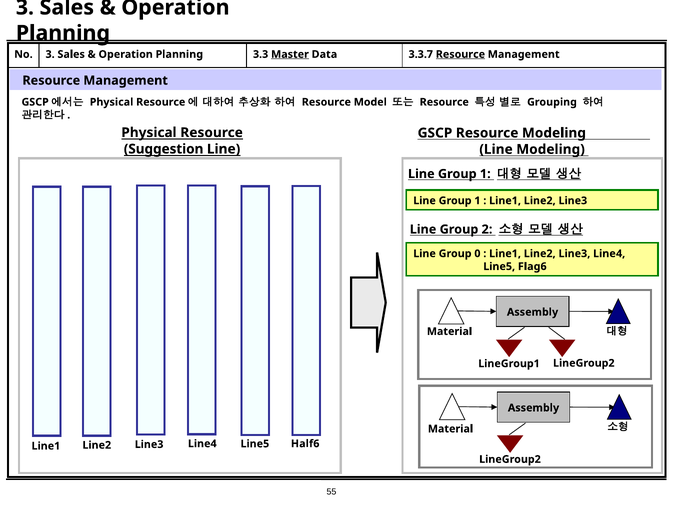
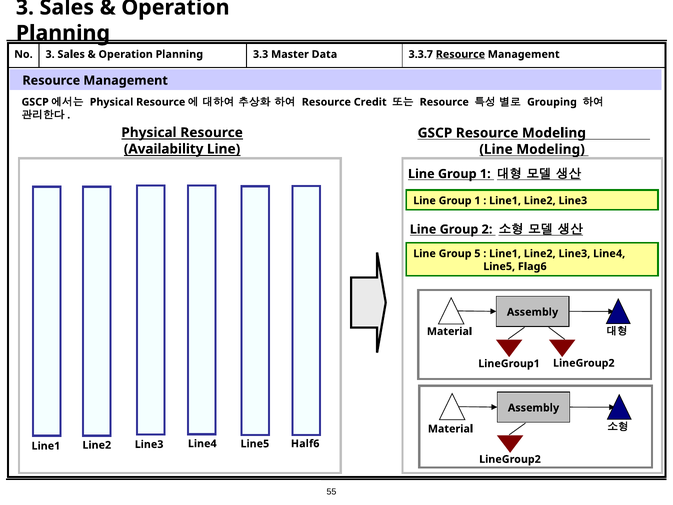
Master underline: present -> none
Model: Model -> Credit
Suggestion: Suggestion -> Availability
0: 0 -> 5
